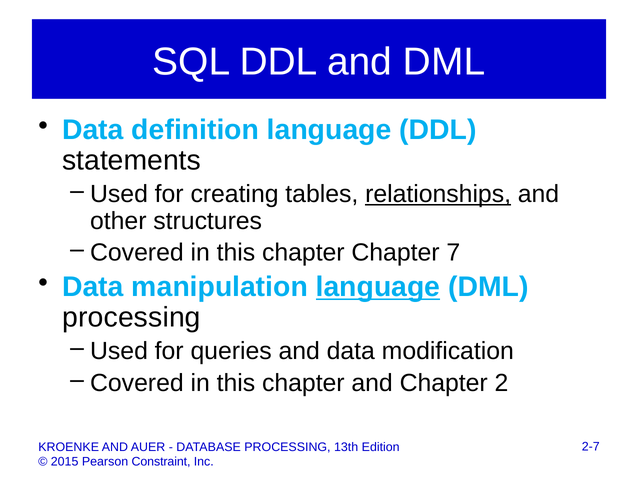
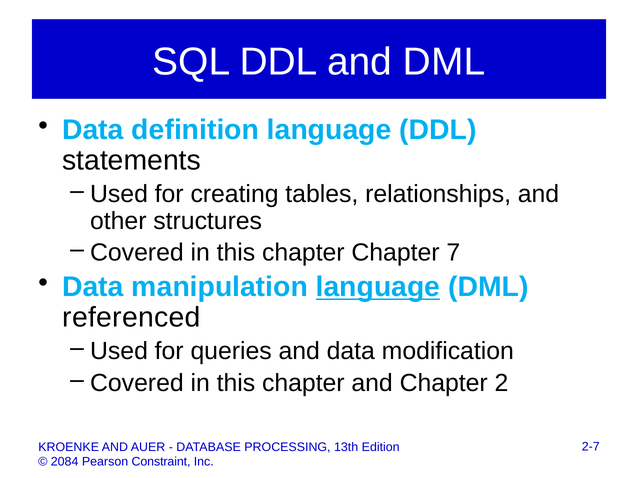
relationships underline: present -> none
processing at (131, 318): processing -> referenced
2015: 2015 -> 2084
